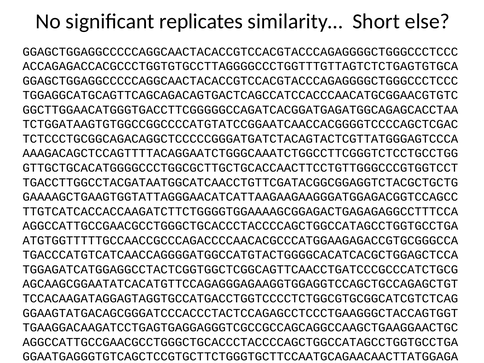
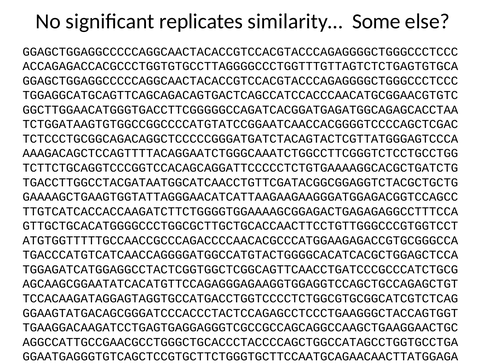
Short: Short -> Some
GTTGCTGCACATGGGGCCCTGGCGCTTGCTGCACCAACTTCCTGTTGGGCCCGTGGTCCT: GTTGCTGCACATGGGGCCCTGGCGCTTGCTGCACCAACTTCCTGTTGGGCCCGTGGTCCT -> TCTTCTGCAGGTCCCGGTCCACAGCAGGATTCCCCCTCTGTGAAAAGGCACGCTGATCTG
AGGCCATTGCCGAACGCCTGGGCTGCACCCTACCCCAGCTGGCCATAGCCTGGTGCCTGA at (240, 226): AGGCCATTGCCGAACGCCTGGGCTGCACCCTACCCCAGCTGGCCATAGCCTGGTGCCTGA -> GTTGCTGCACATGGGGCCCTGGCGCTTGCTGCACCAACTTCCTGTTGGGCCCGTGGTCCT
